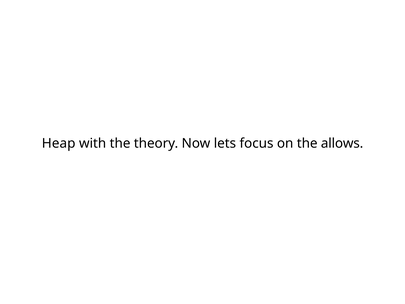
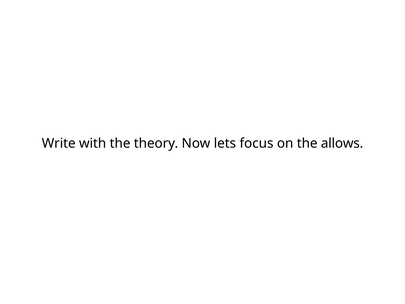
Heap: Heap -> Write
